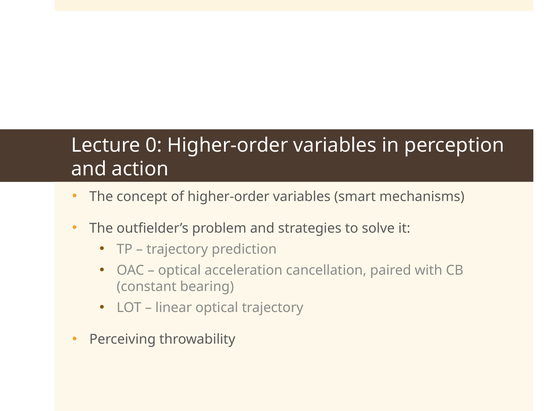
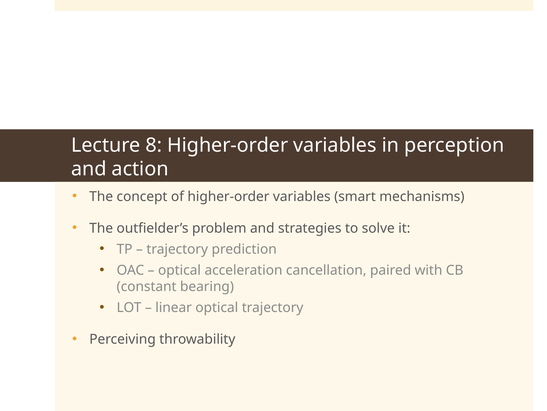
0: 0 -> 8
